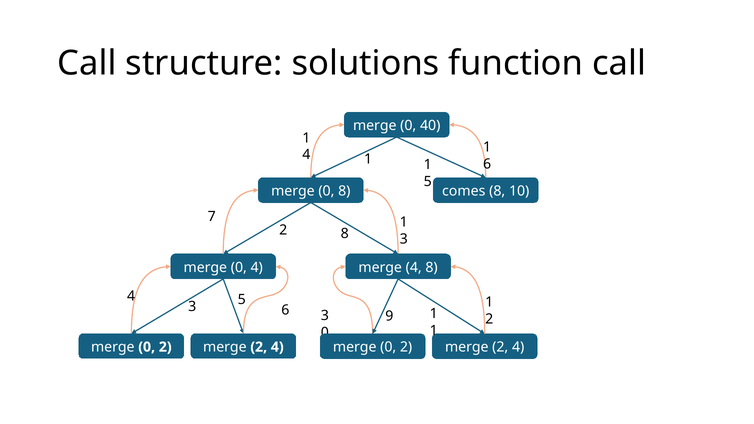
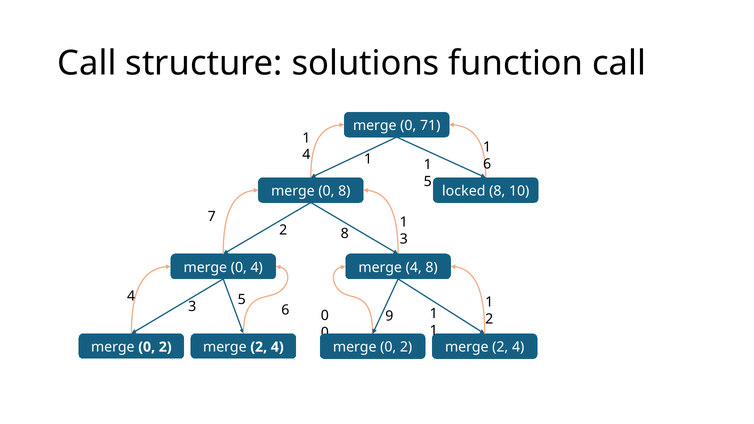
40: 40 -> 71
comes: comes -> locked
6 3: 3 -> 0
